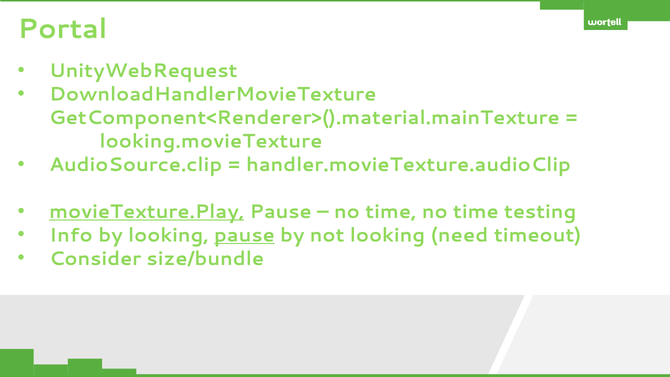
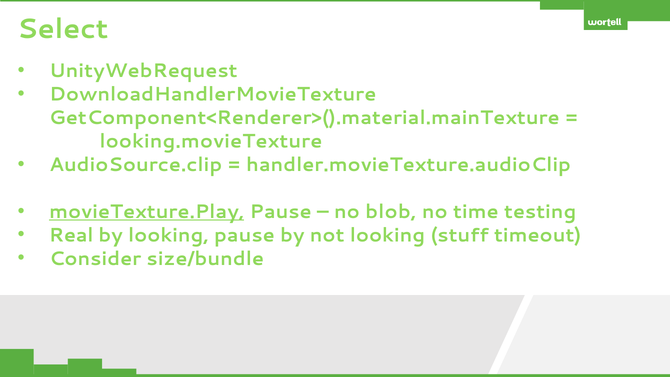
Portal: Portal -> Select
time at (391, 212): time -> blob
Info: Info -> Real
pause at (244, 235) underline: present -> none
need: need -> stuff
